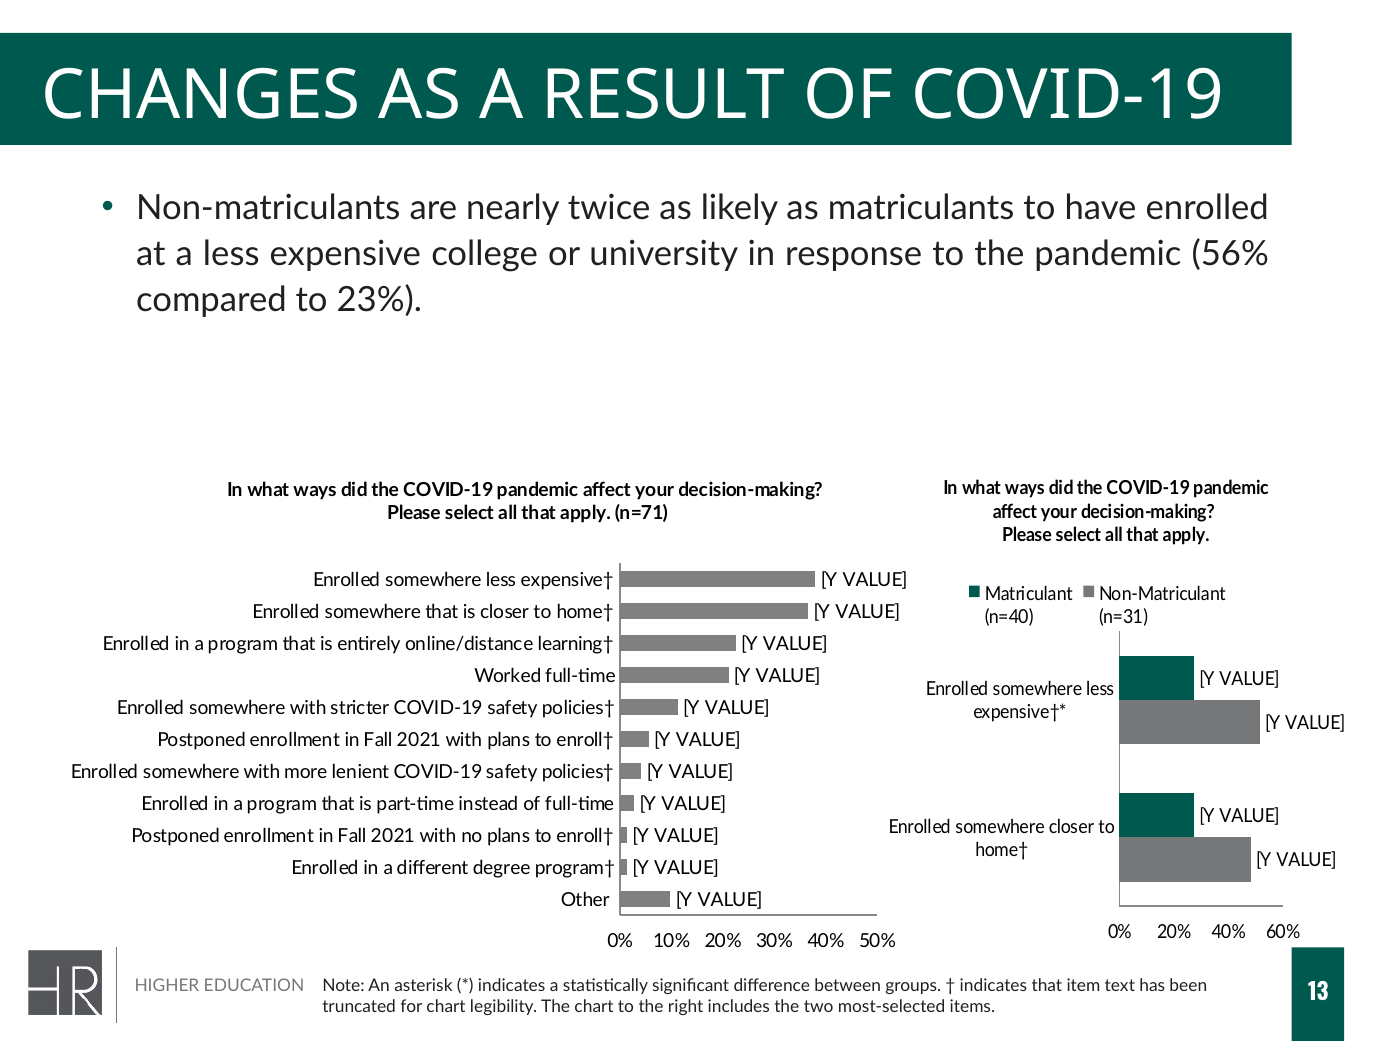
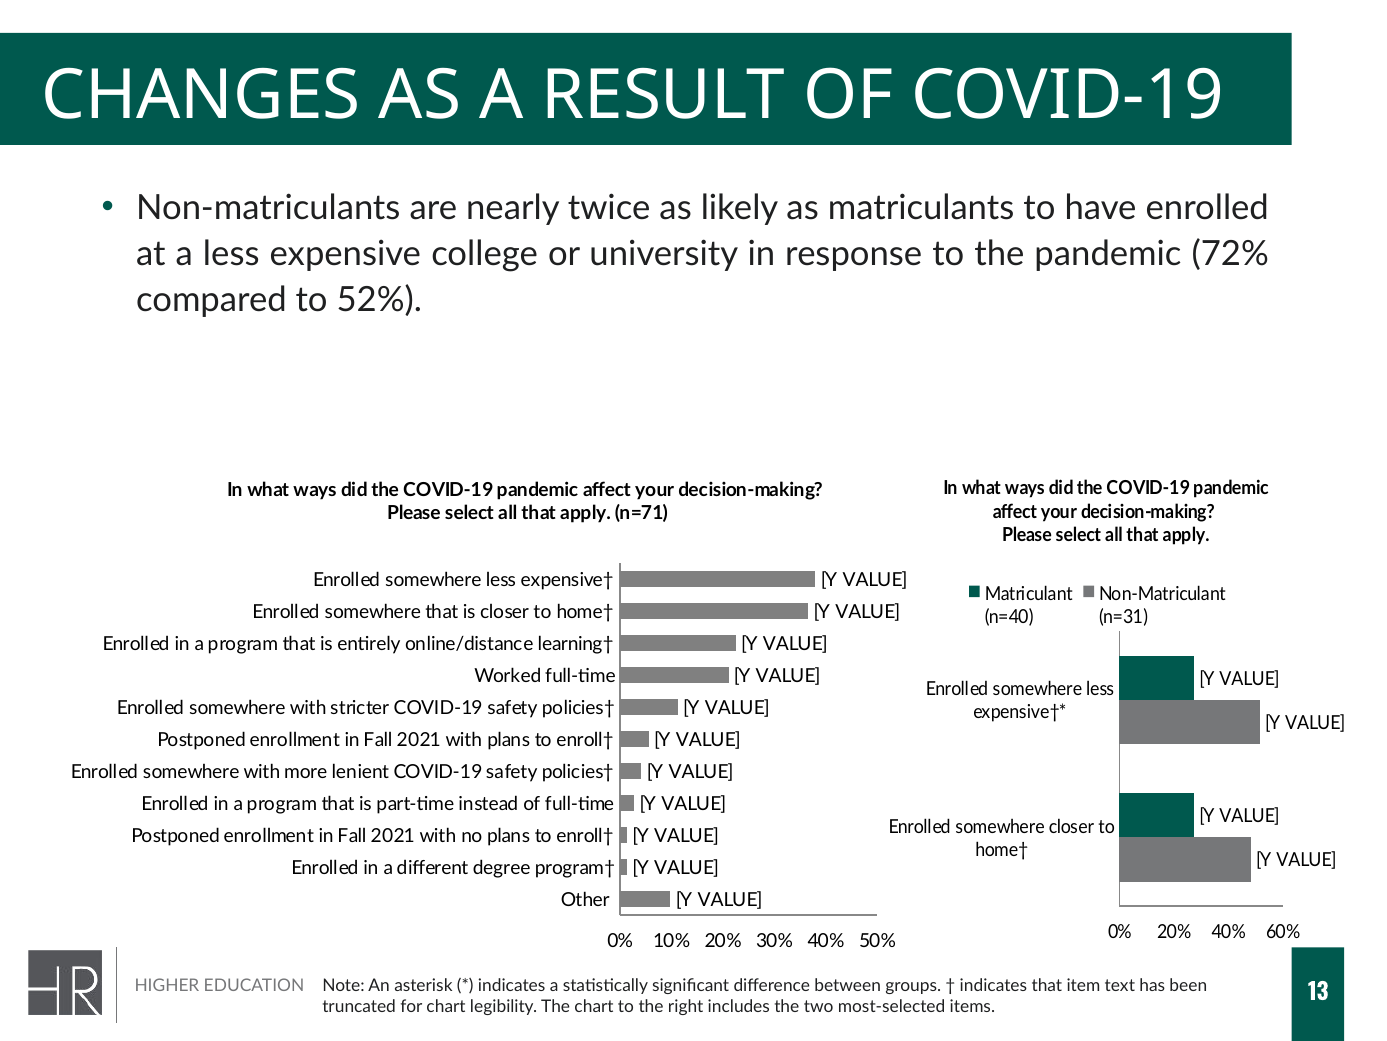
56%: 56% -> 72%
23%: 23% -> 52%
